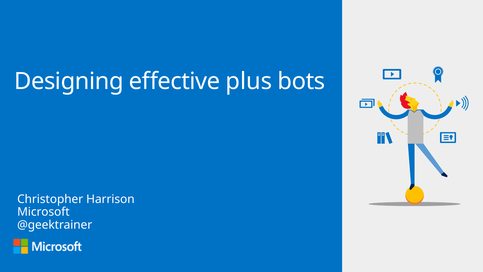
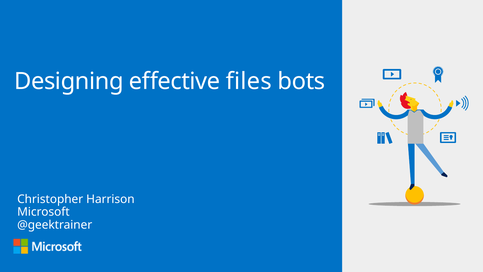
plus: plus -> files
